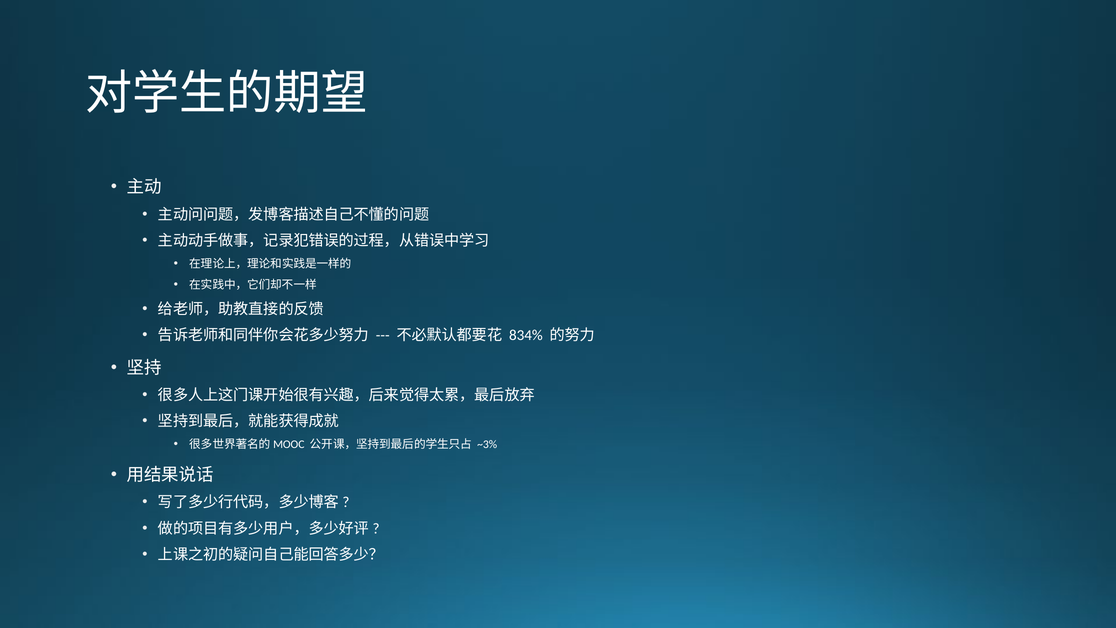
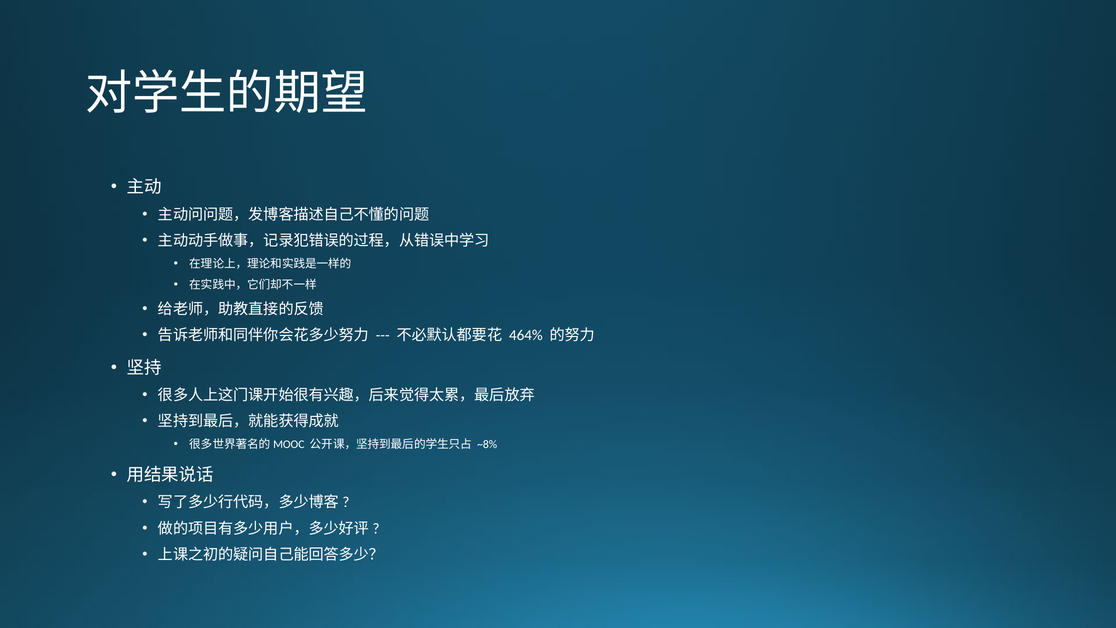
834%: 834% -> 464%
~3%: ~3% -> ~8%
